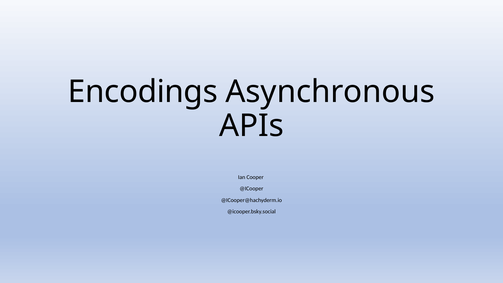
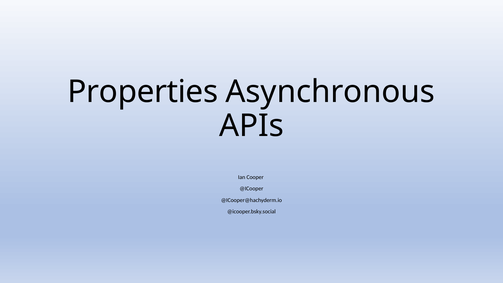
Encodings: Encodings -> Properties
